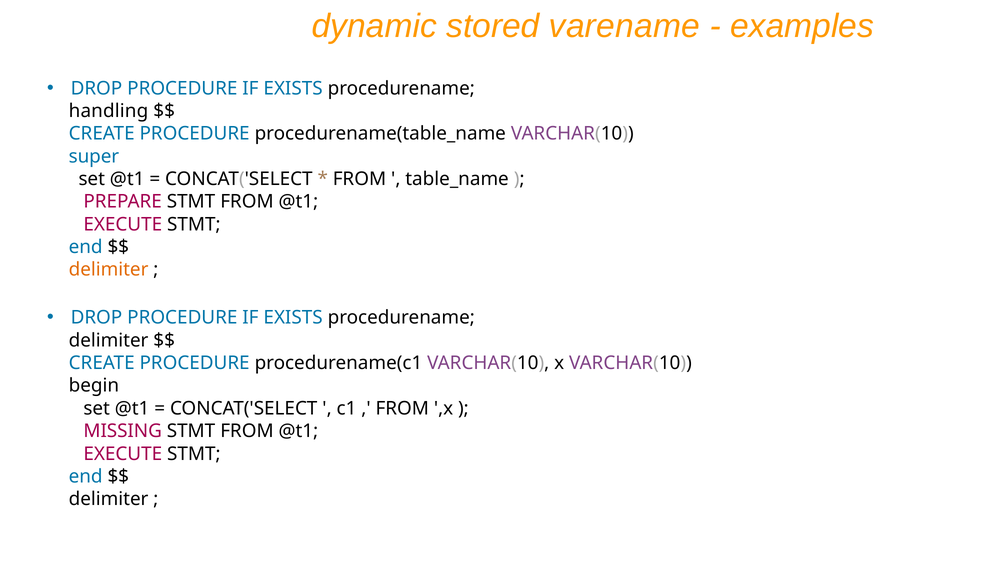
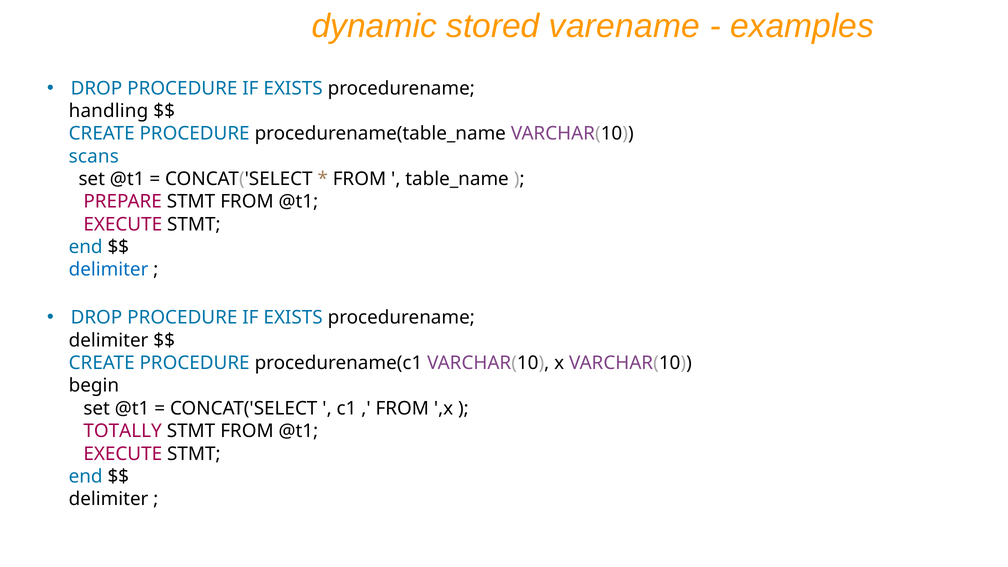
super: super -> scans
delimiter at (109, 270) colour: orange -> blue
MISSING: MISSING -> TOTALLY
